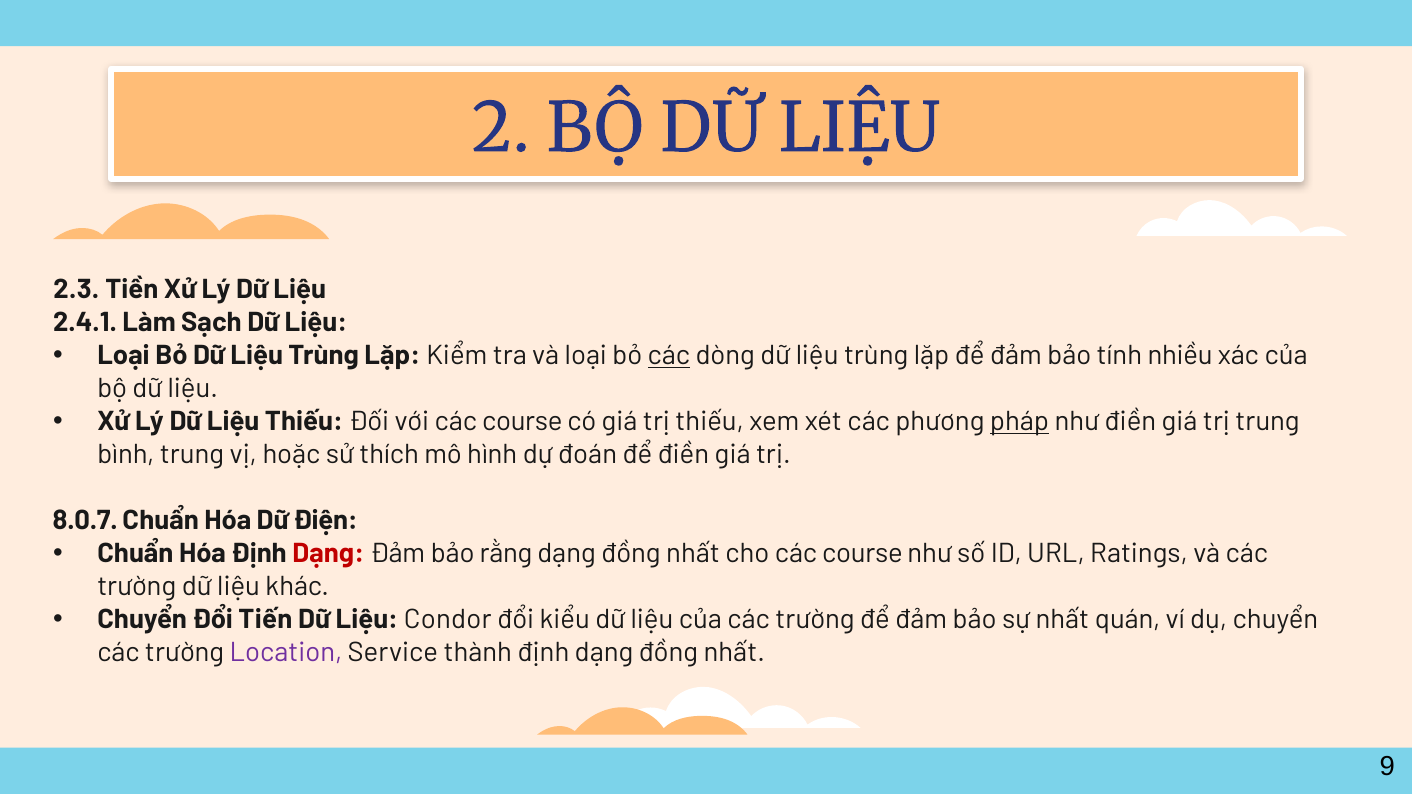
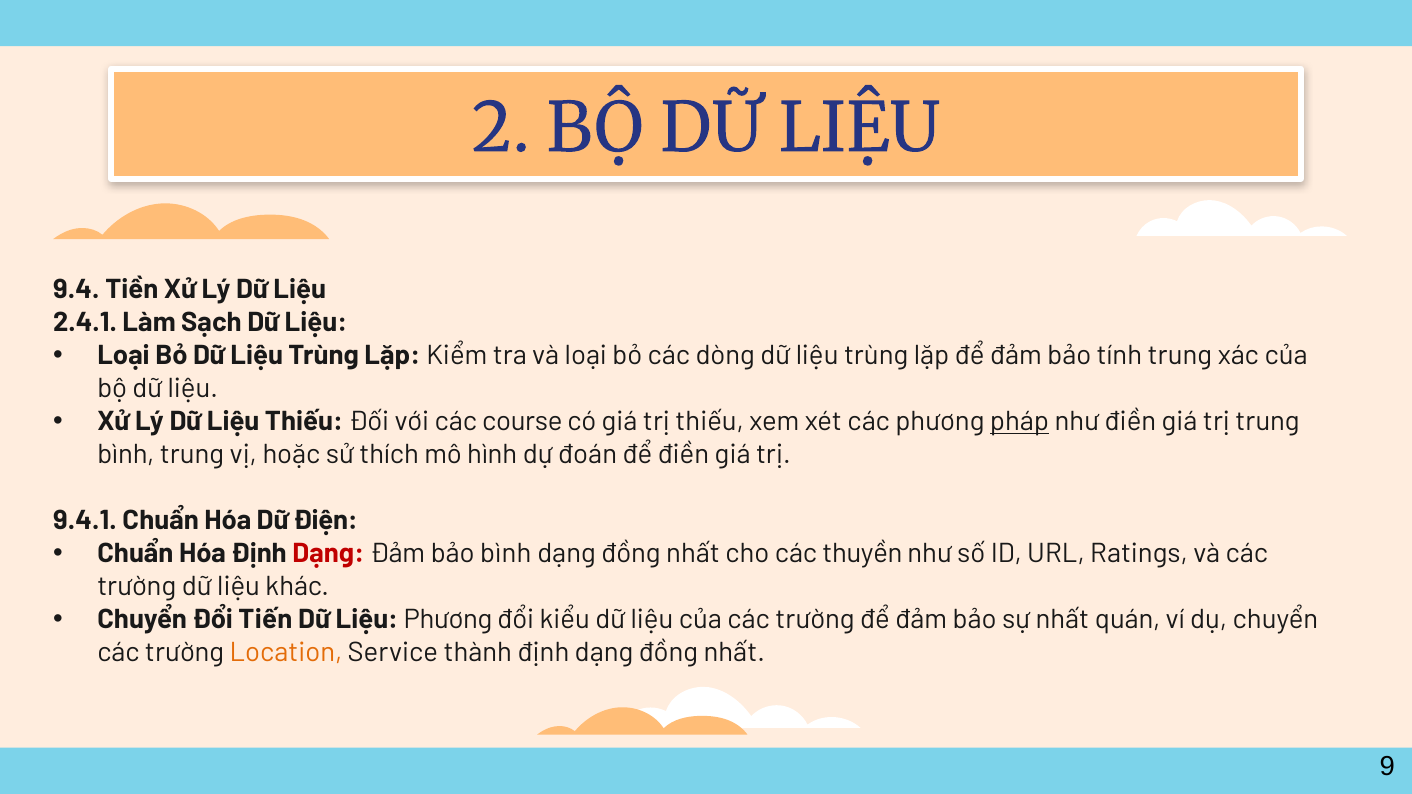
2.3: 2.3 -> 9.4
các at (669, 356) underline: present -> none
tính nhiều: nhiều -> trung
8.0.7: 8.0.7 -> 9.4.1
bảo rằng: rằng -> bình
cho các course: course -> thuyền
Liệu Condor: Condor -> Phương
Location colour: purple -> orange
